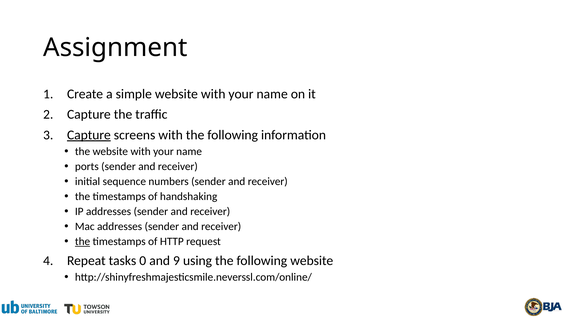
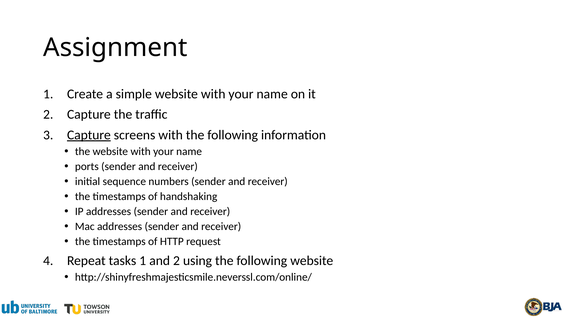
the at (83, 242) underline: present -> none
tasks 0: 0 -> 1
and 9: 9 -> 2
